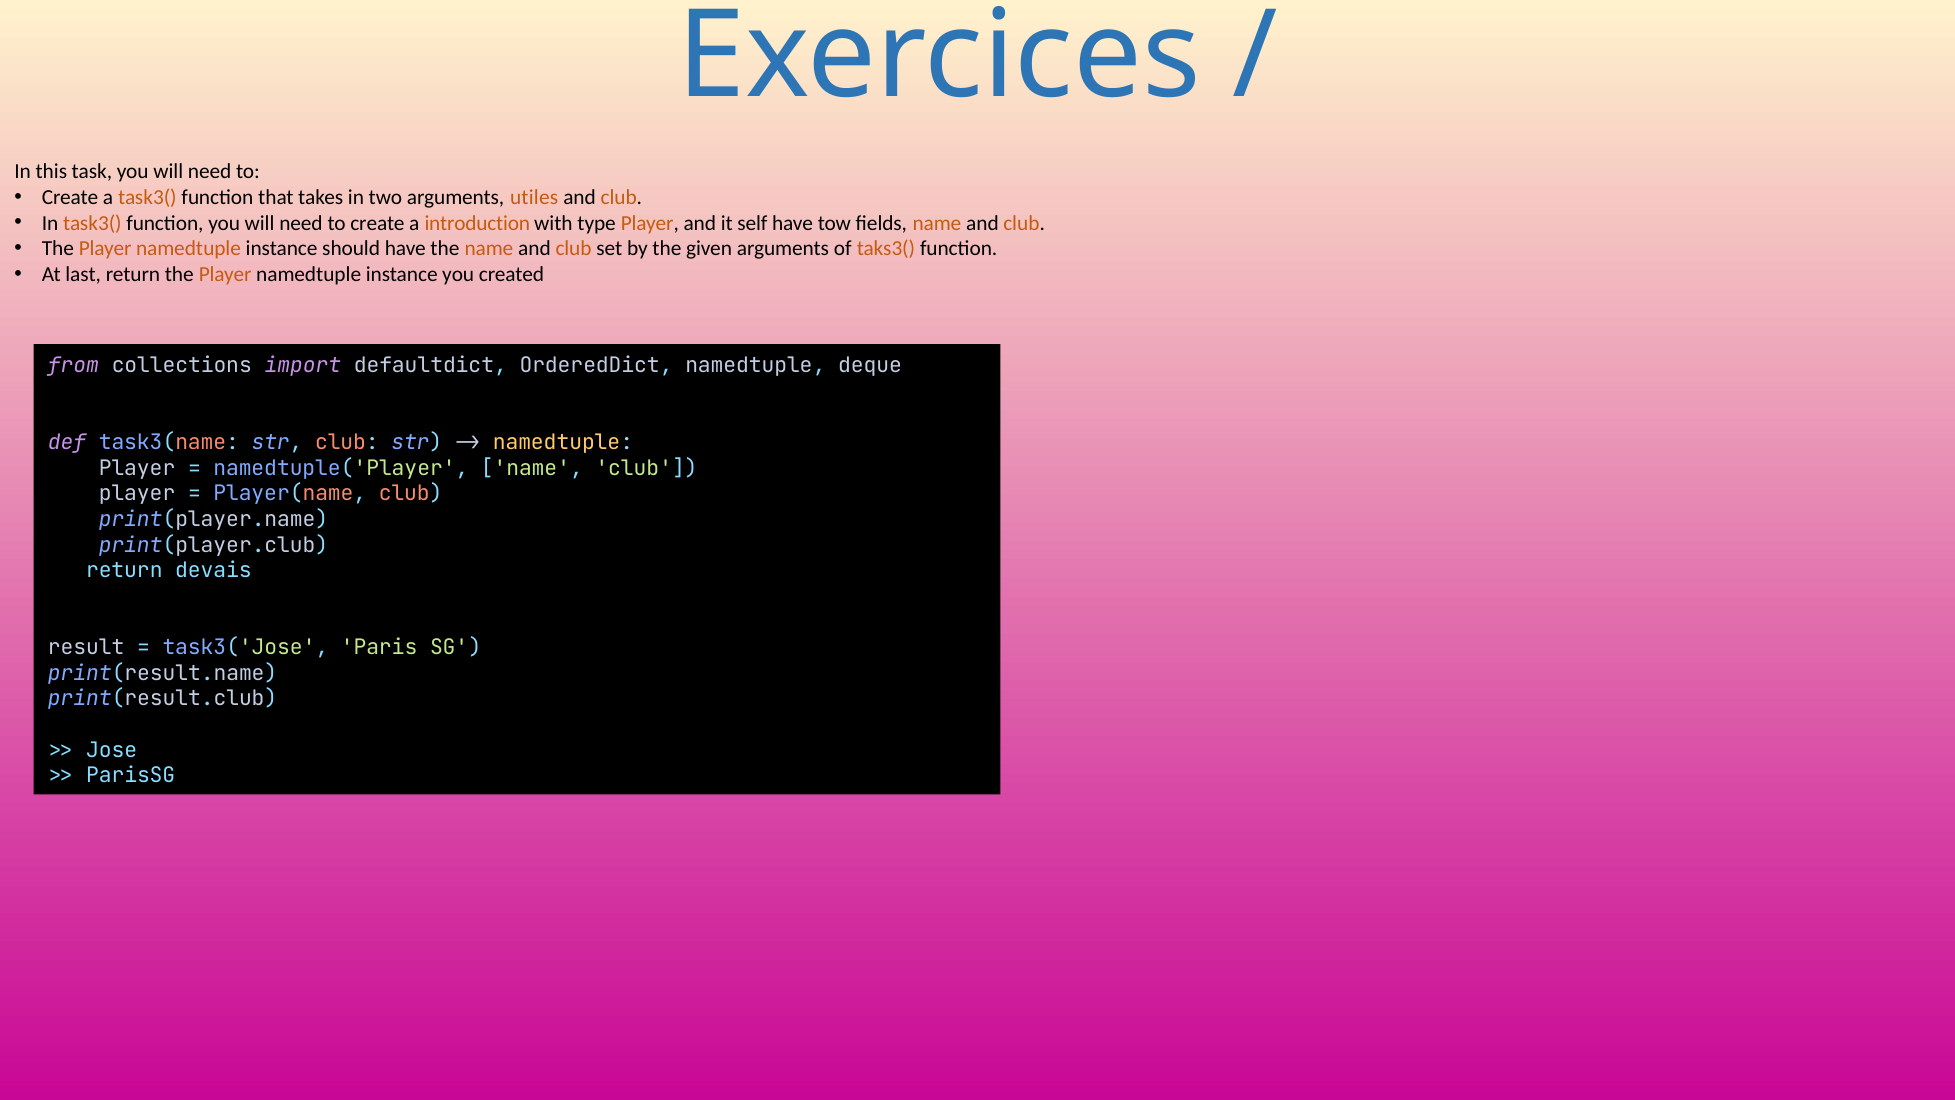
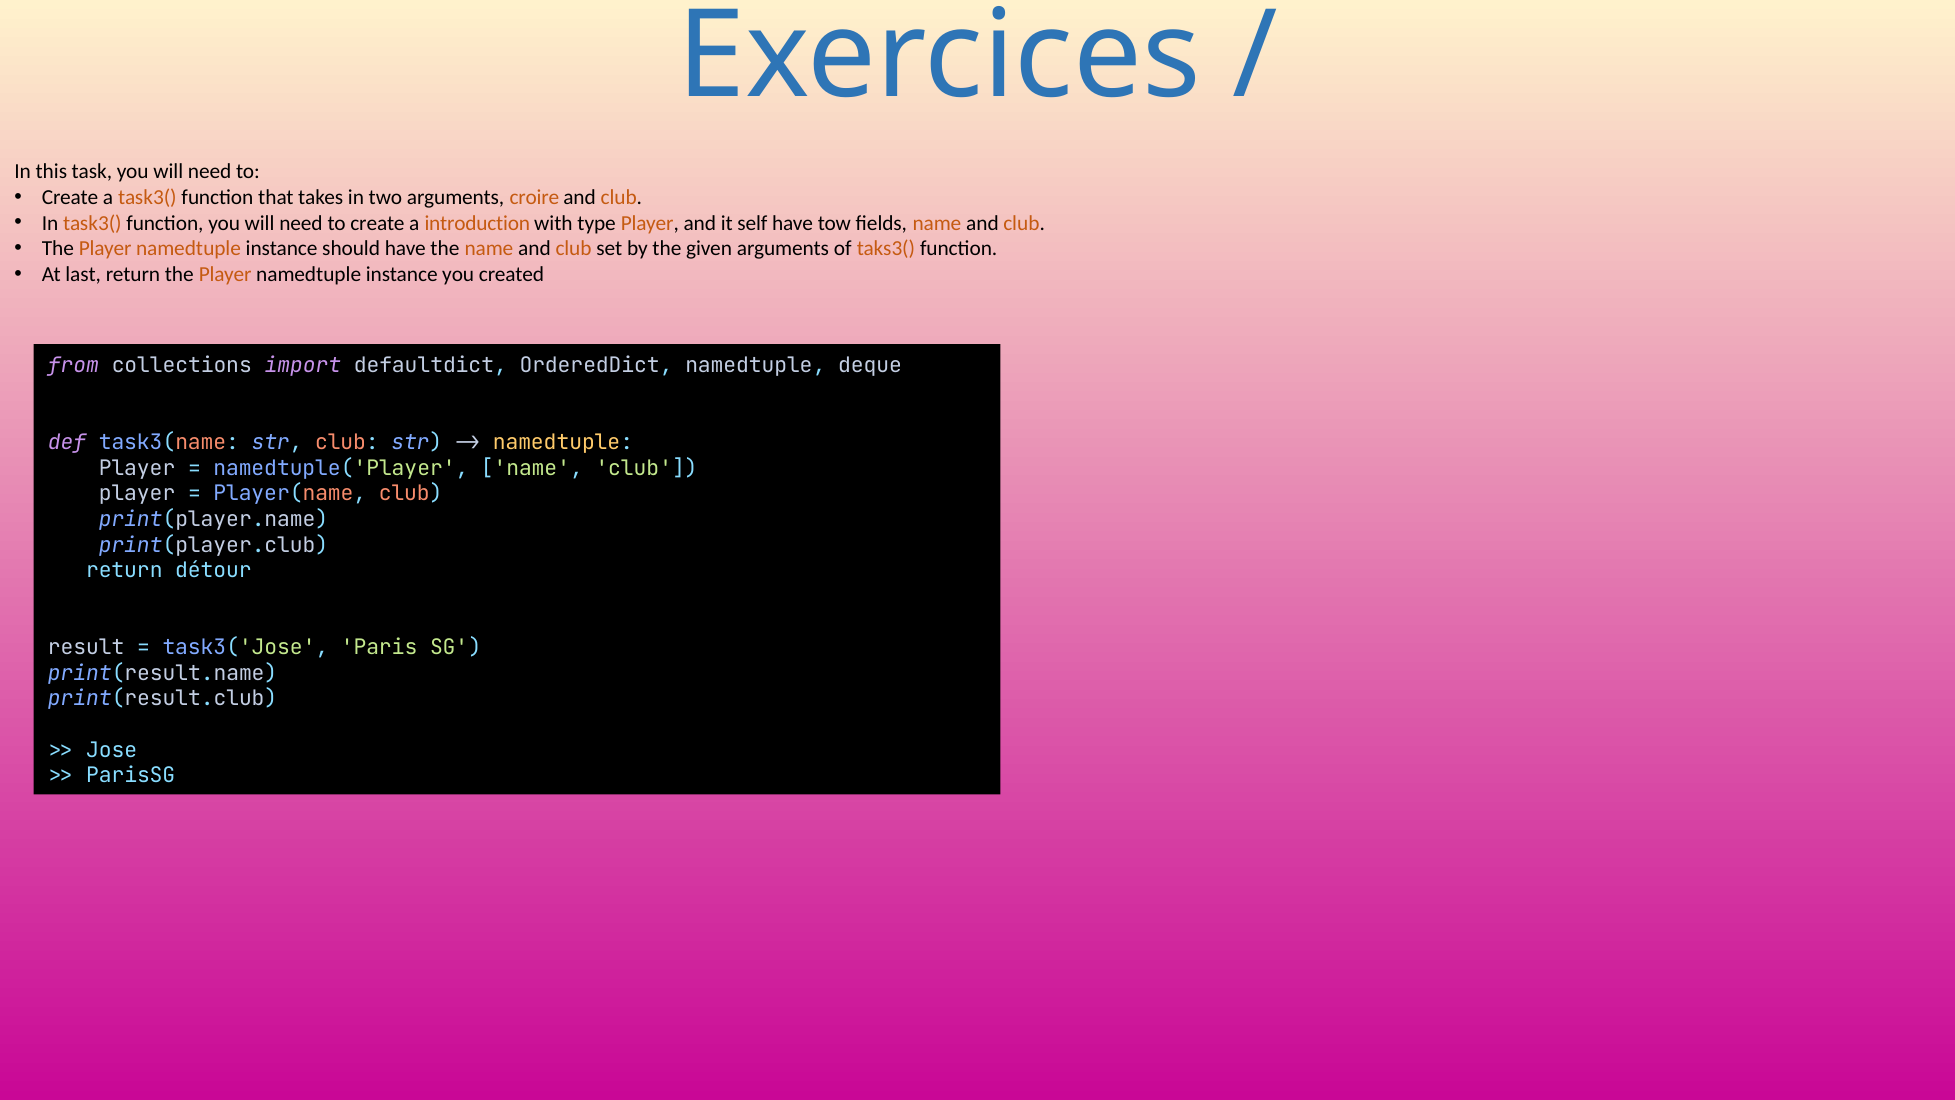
utiles: utiles -> croire
devais: devais -> détour
